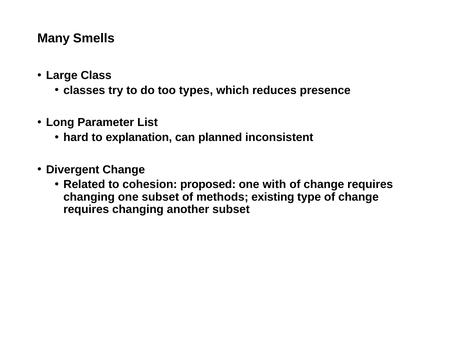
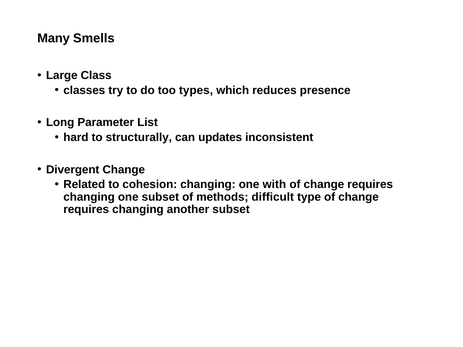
explanation: explanation -> structurally
planned: planned -> updates
cohesion proposed: proposed -> changing
existing: existing -> difﬁcult
